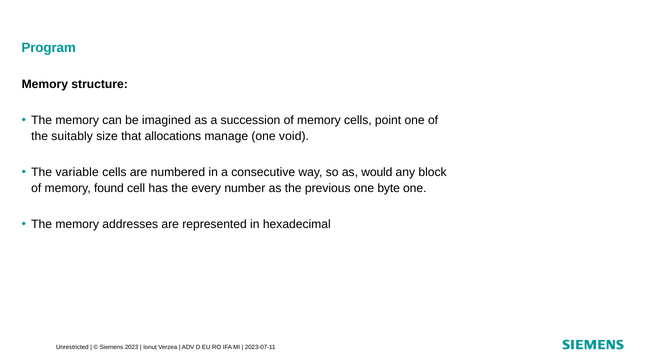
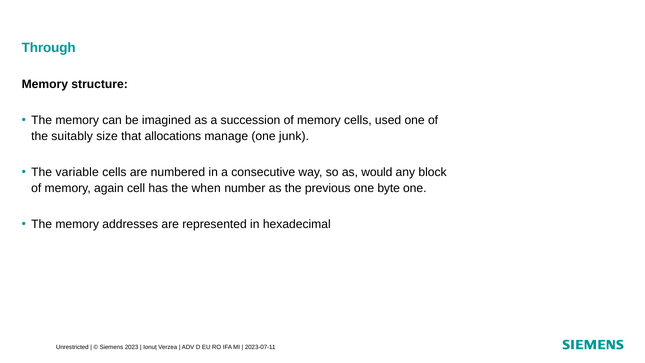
Program: Program -> Through
point: point -> used
void: void -> junk
found: found -> again
every: every -> when
